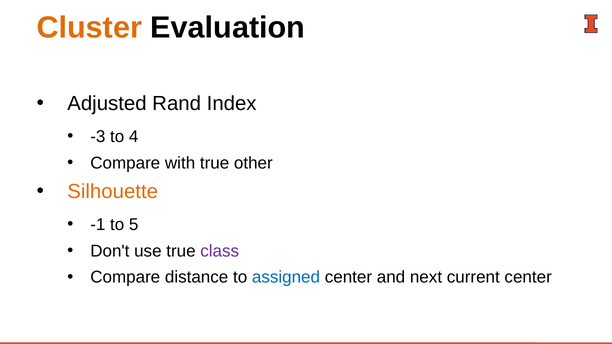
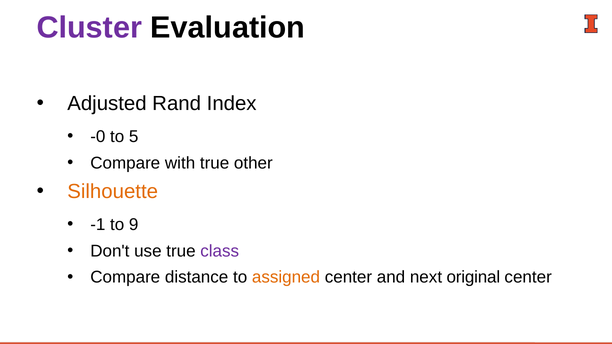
Cluster colour: orange -> purple
-3: -3 -> -0
4: 4 -> 5
5: 5 -> 9
assigned colour: blue -> orange
current: current -> original
